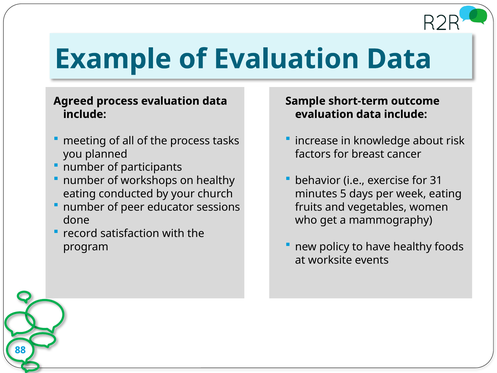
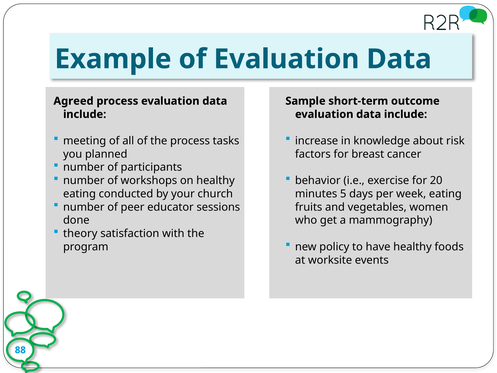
31: 31 -> 20
record: record -> theory
